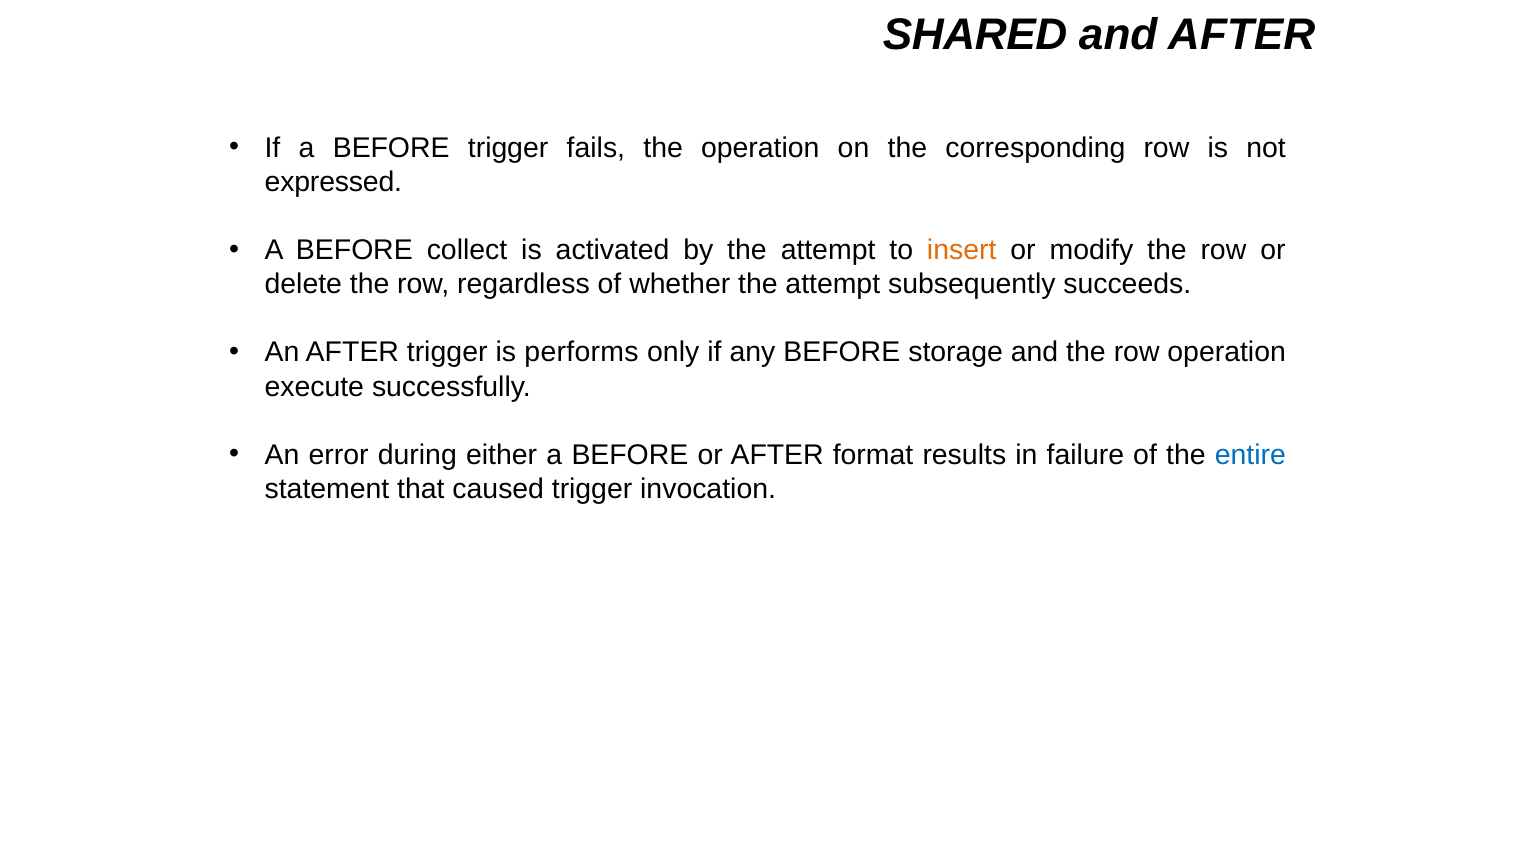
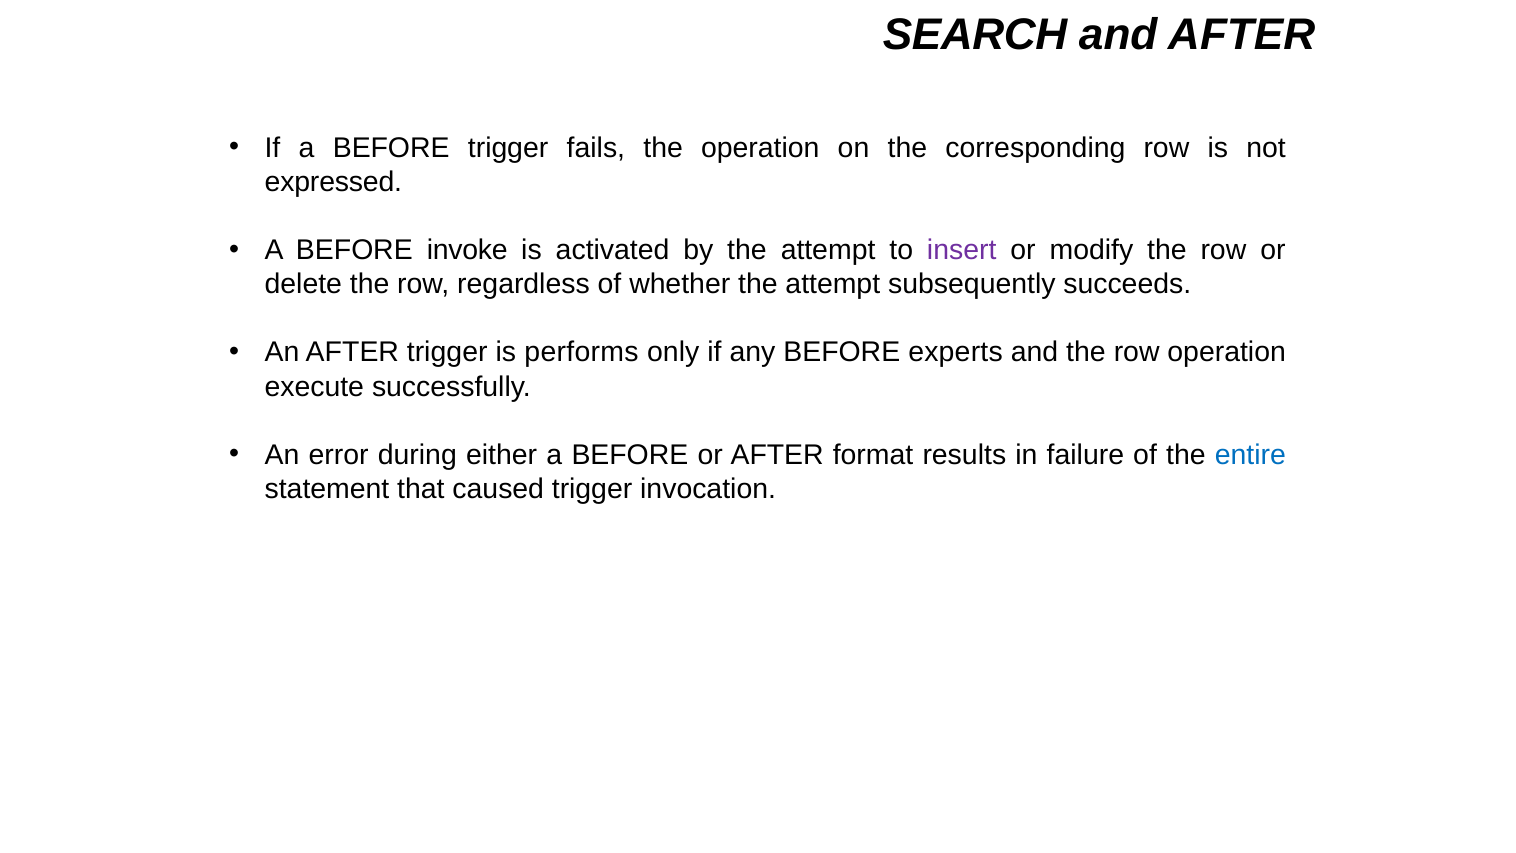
SHARED: SHARED -> SEARCH
collect: collect -> invoke
insert colour: orange -> purple
storage: storage -> experts
